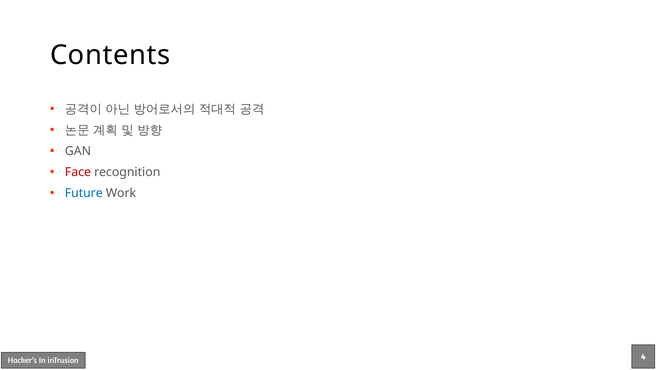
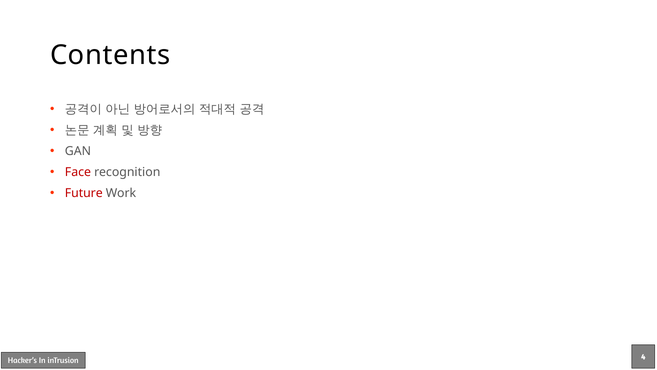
Future colour: blue -> red
